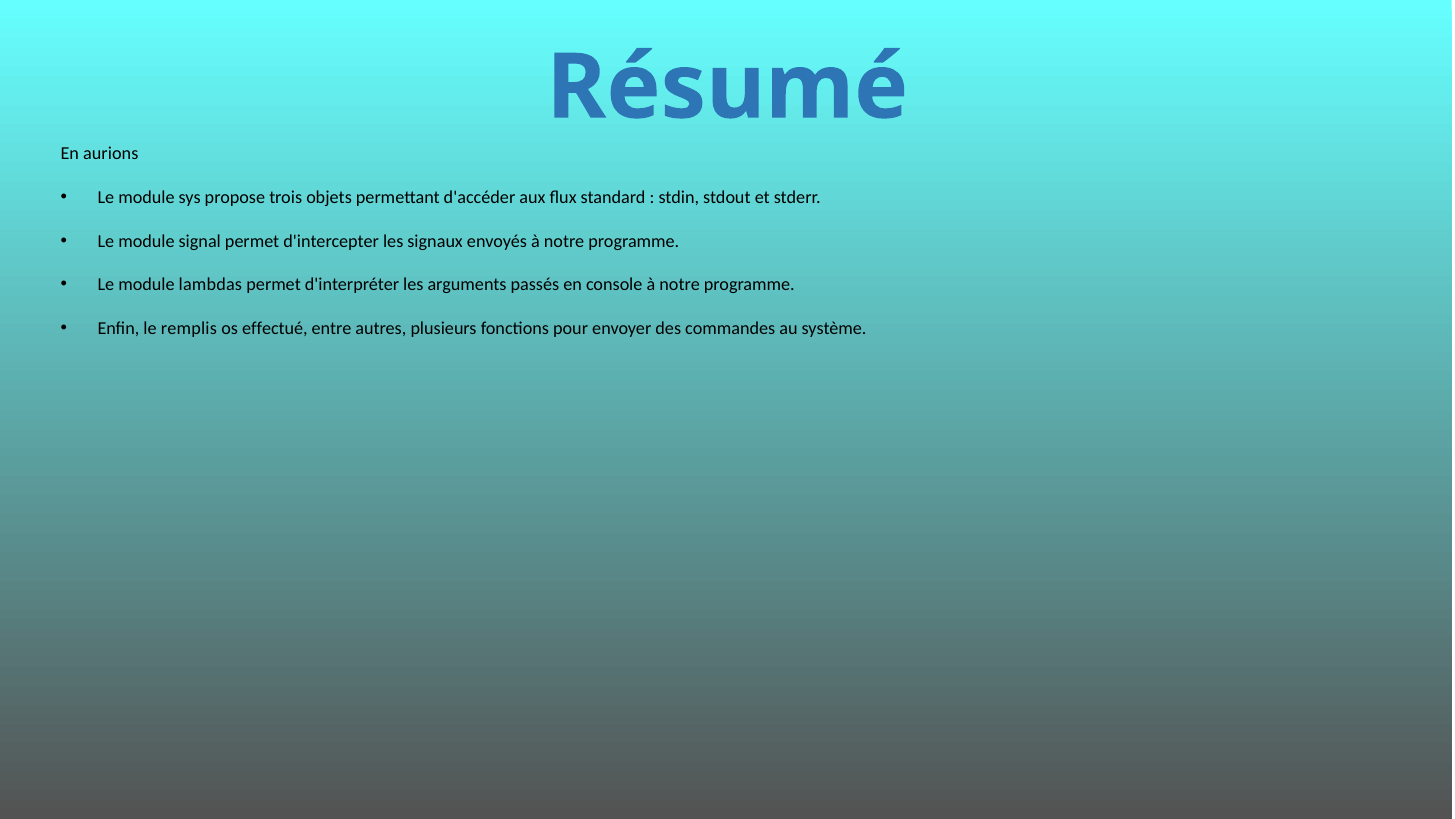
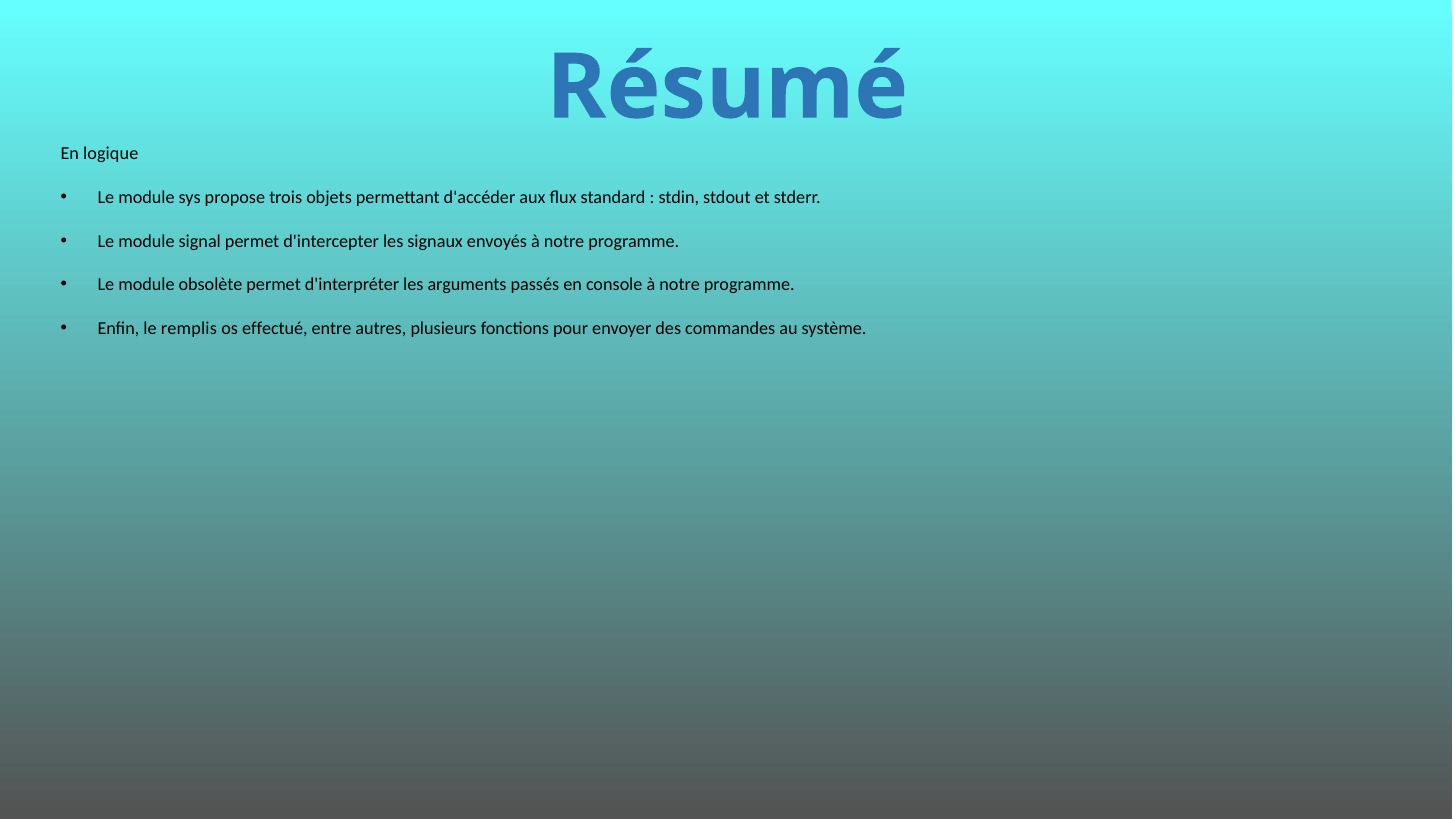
aurions: aurions -> logique
lambdas: lambdas -> obsolète
